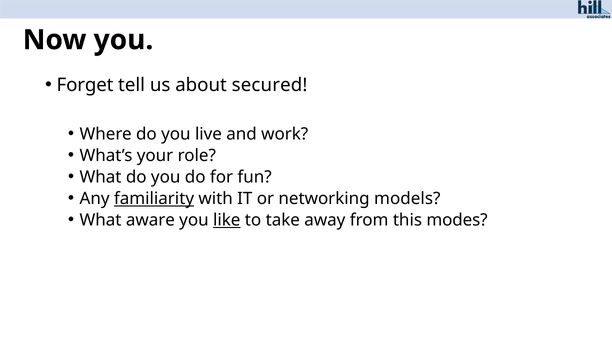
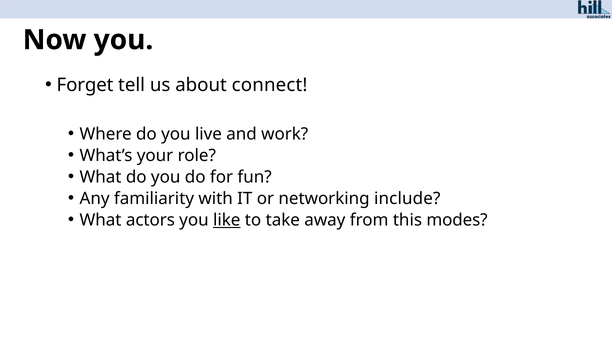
secured: secured -> connect
familiarity underline: present -> none
models: models -> include
aware: aware -> actors
